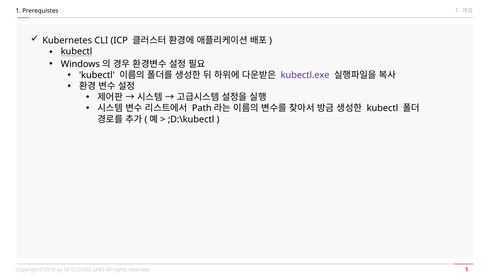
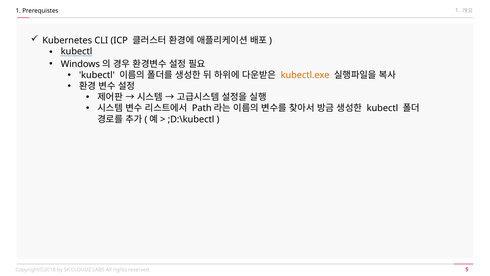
kubectl.exe colour: purple -> orange
